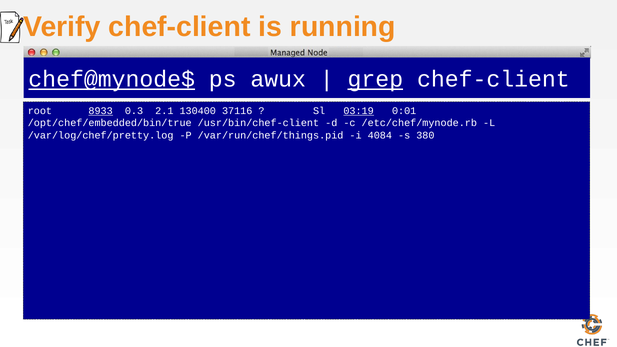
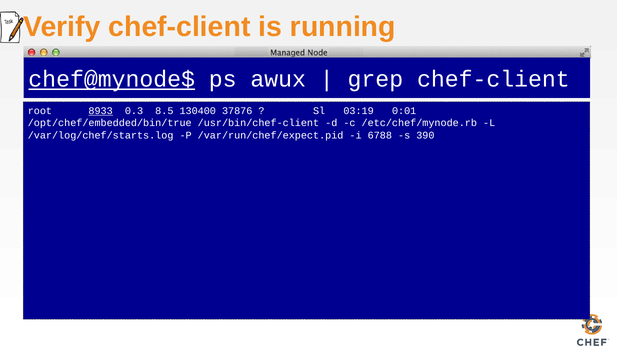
grep underline: present -> none
2.1: 2.1 -> 8.5
37116: 37116 -> 37876
03:19 underline: present -> none
/var/log/chef/pretty.log: /var/log/chef/pretty.log -> /var/log/chef/starts.log
/var/run/chef/things.pid: /var/run/chef/things.pid -> /var/run/chef/expect.pid
4084: 4084 -> 6788
380: 380 -> 390
